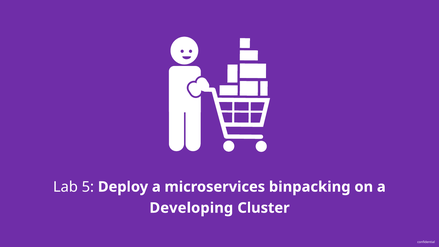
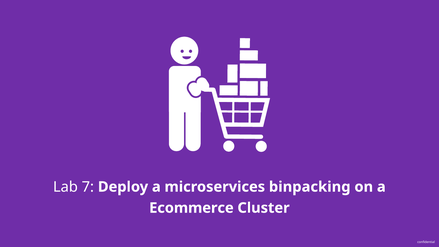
5: 5 -> 7
Developing: Developing -> Ecommerce
